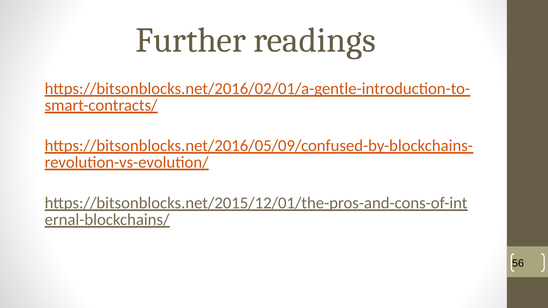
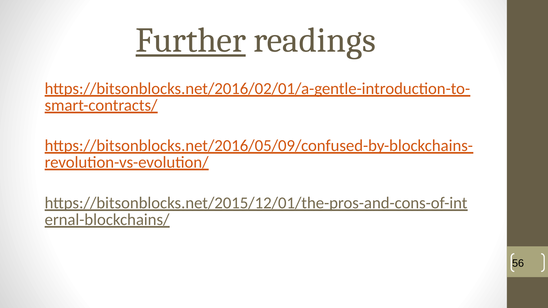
Further underline: none -> present
